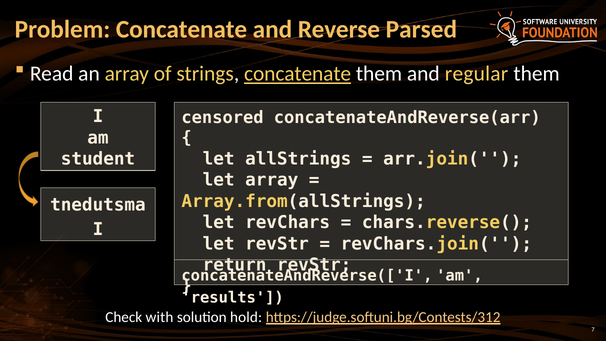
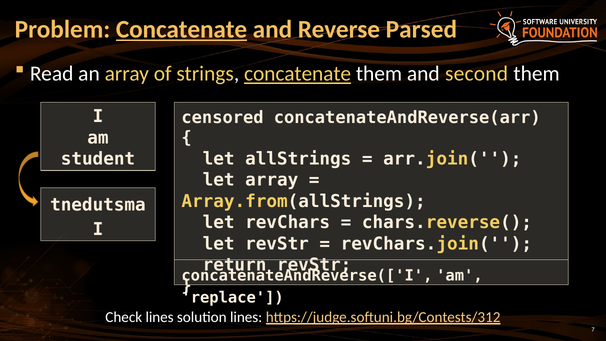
Concatenate at (181, 29) underline: none -> present
regular: regular -> second
results: results -> replace
Check with: with -> lines
solution hold: hold -> lines
